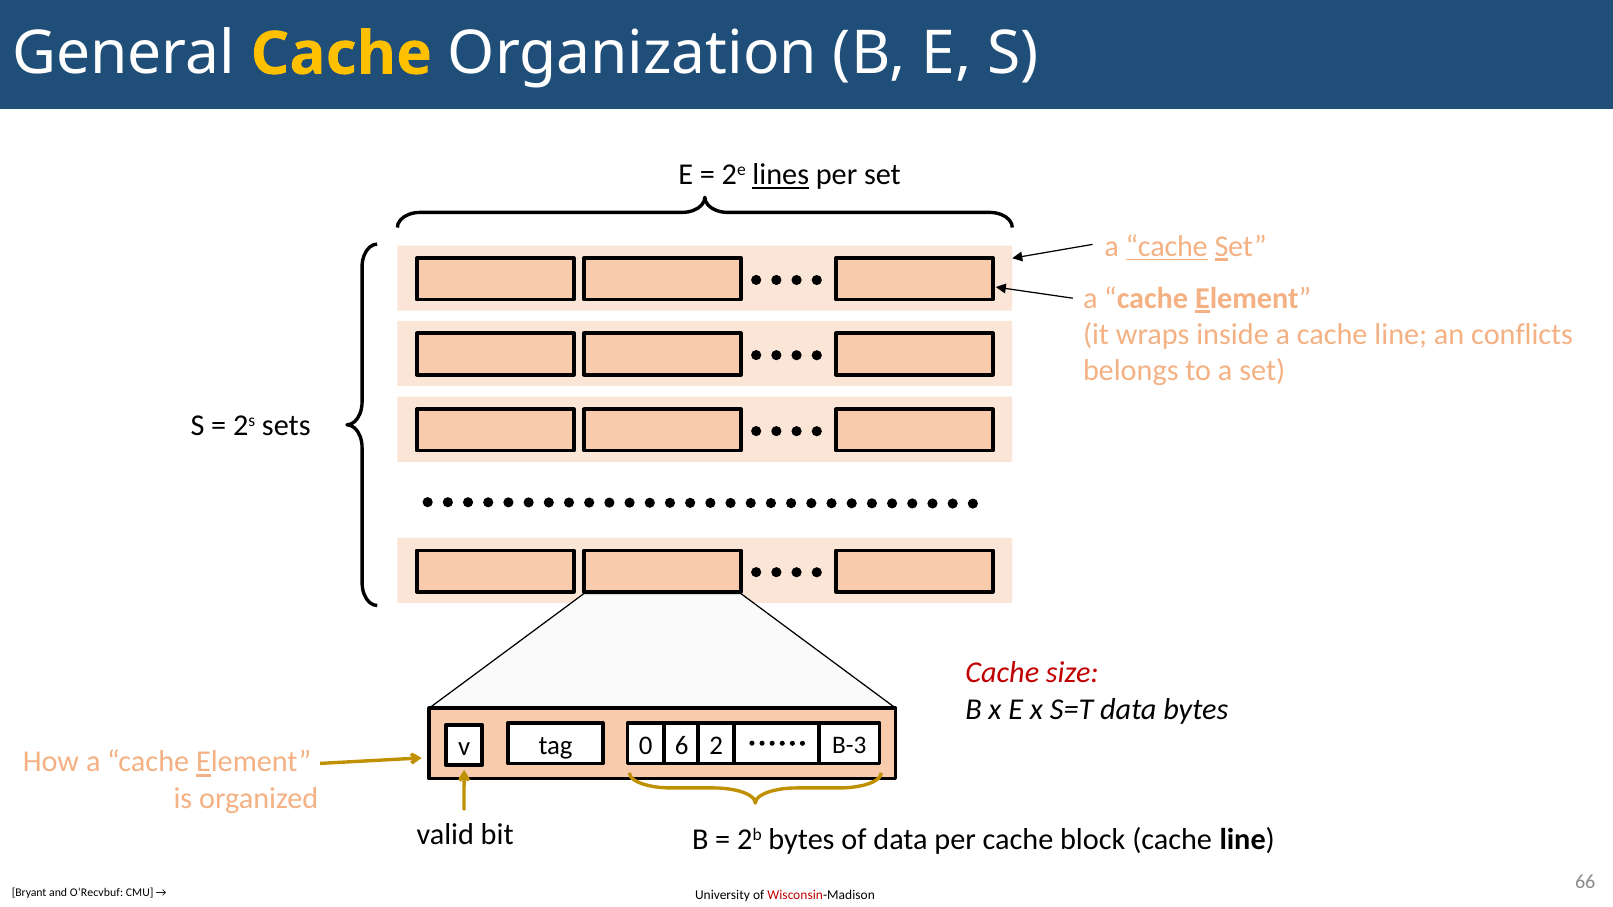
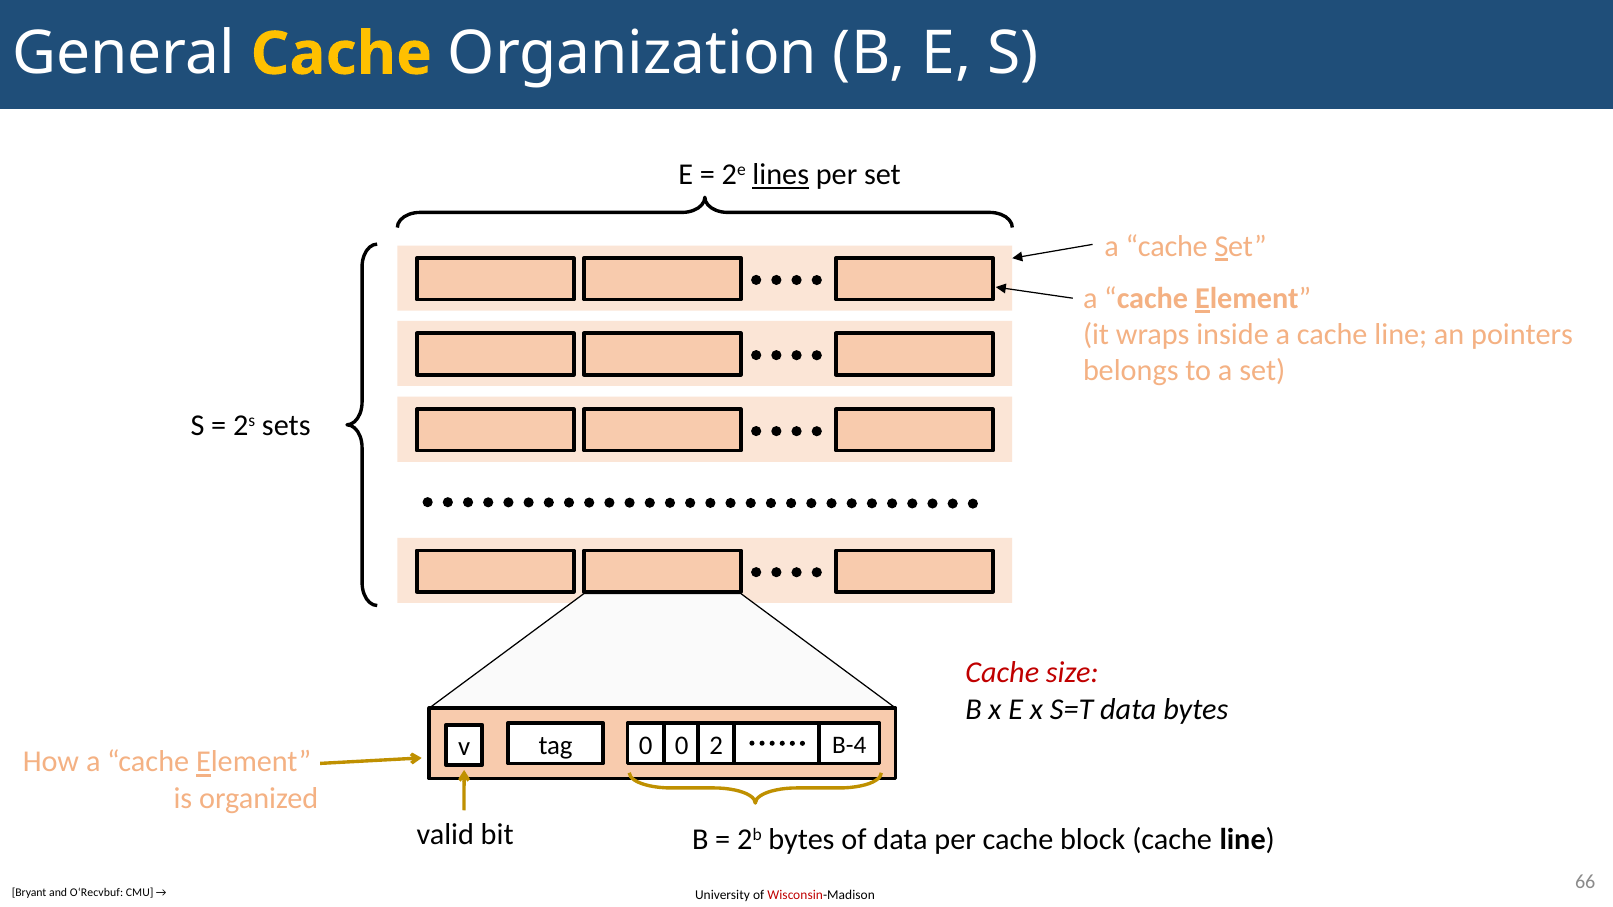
cache at (1167, 247) underline: present -> none
conflicts: conflicts -> pointers
0 6: 6 -> 0
B-3: B-3 -> B-4
